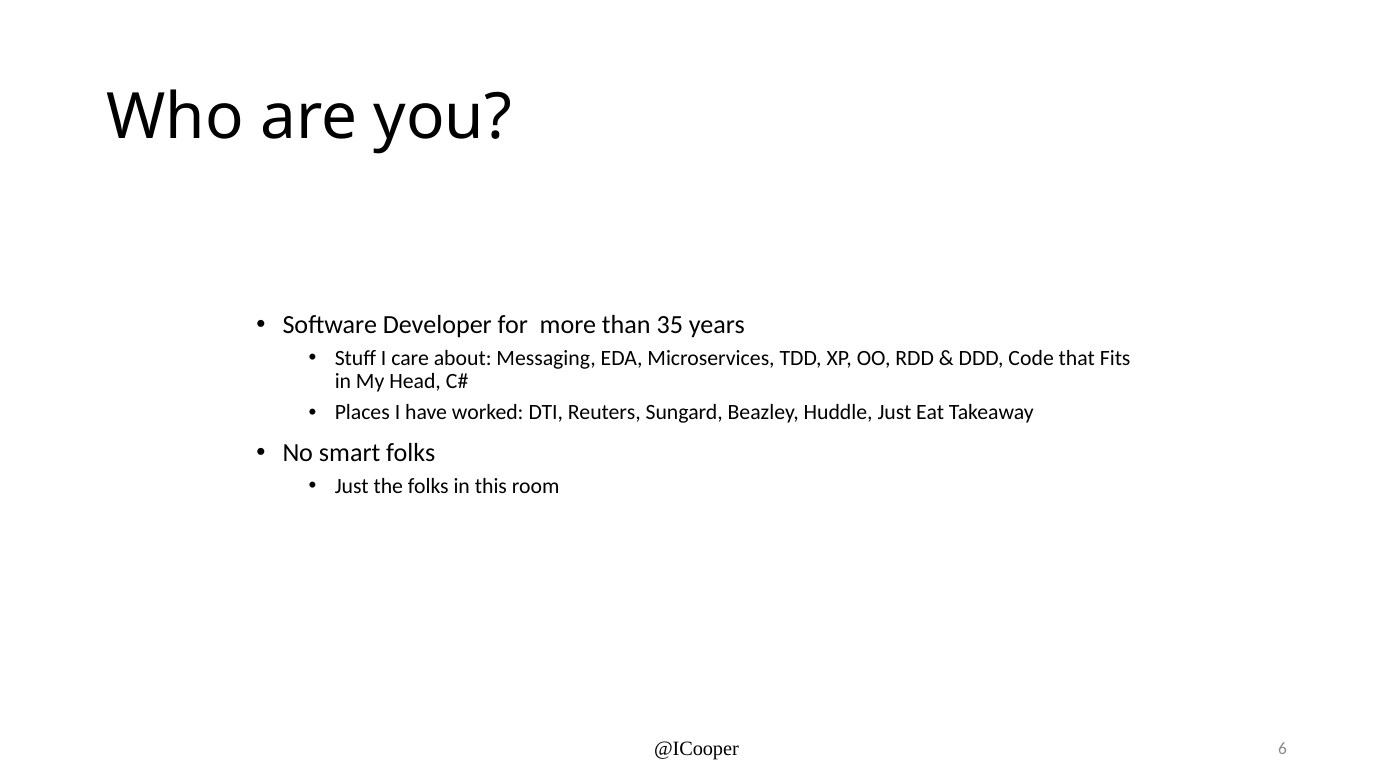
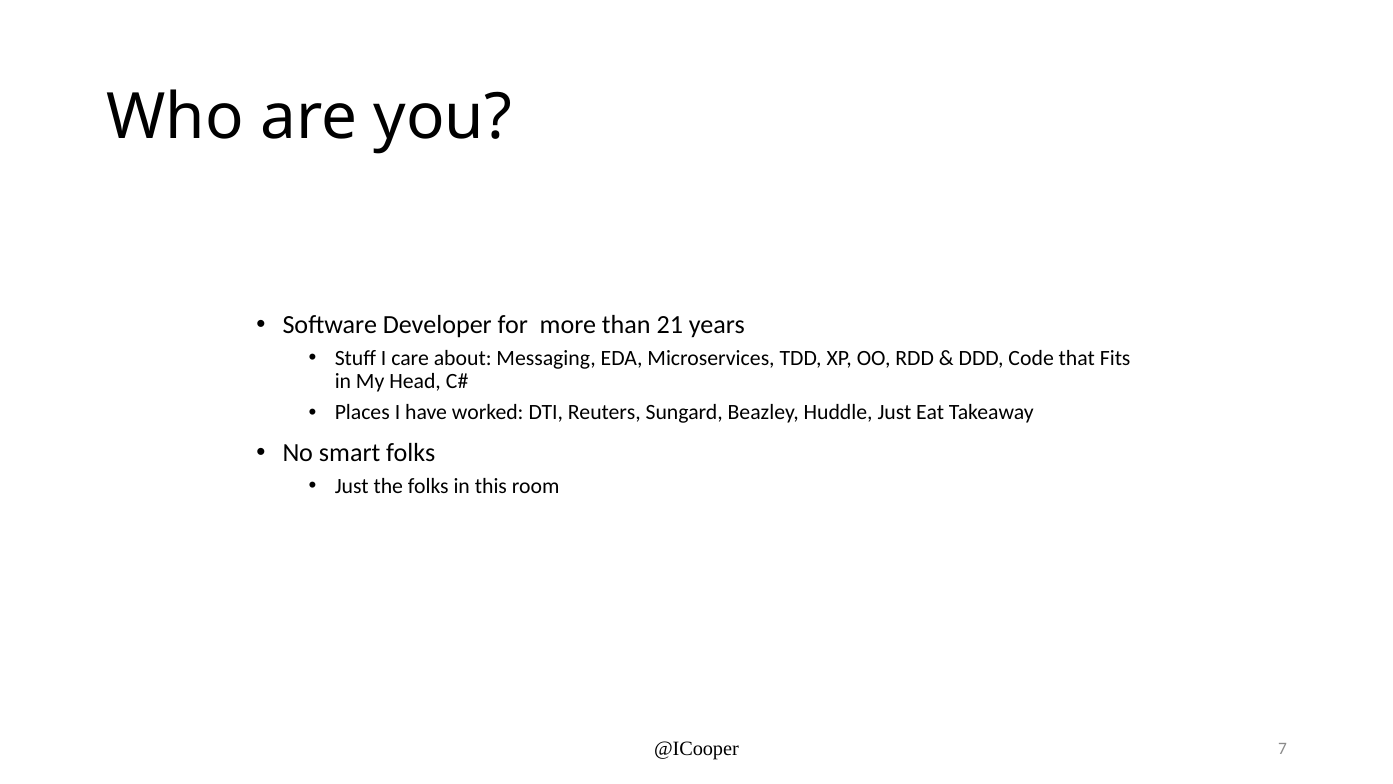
35: 35 -> 21
6: 6 -> 7
